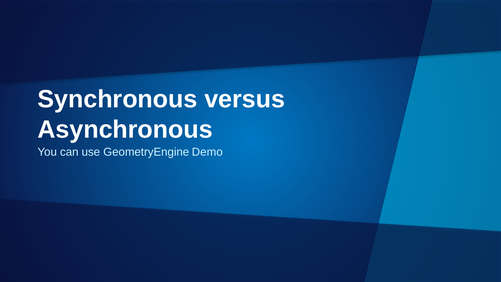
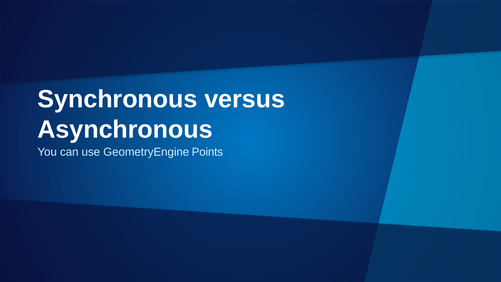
Demo: Demo -> Points
